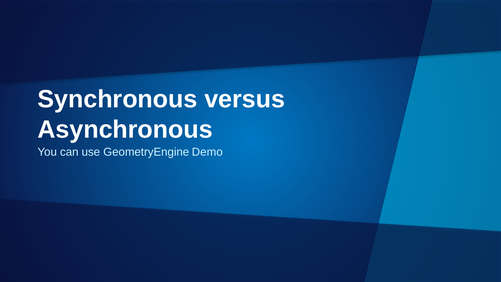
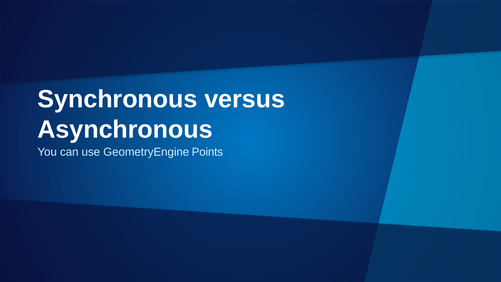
Demo: Demo -> Points
